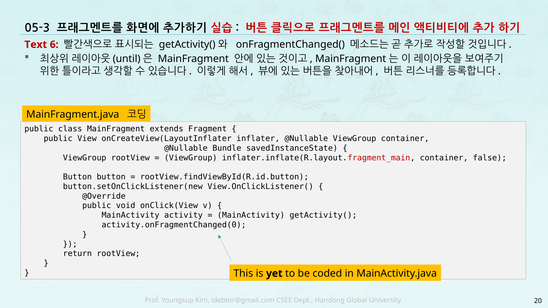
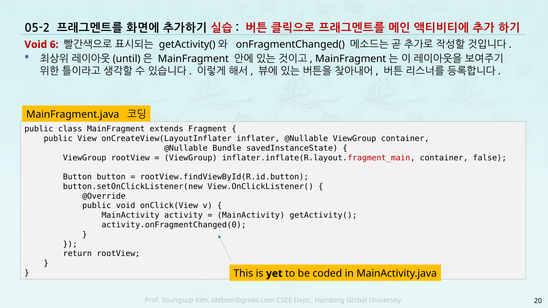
05-3: 05-3 -> 05-2
Text at (36, 45): Text -> Void
